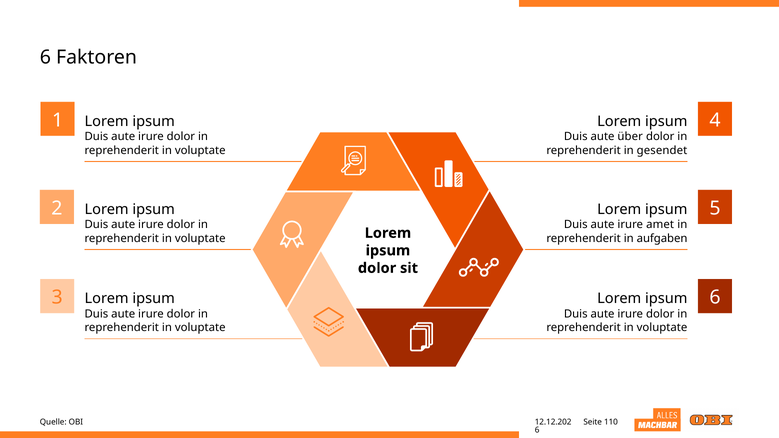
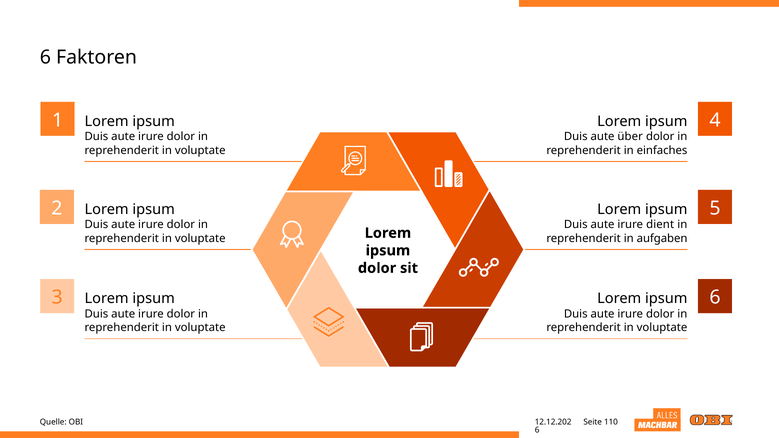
gesendet: gesendet -> einfaches
amet: amet -> dient
